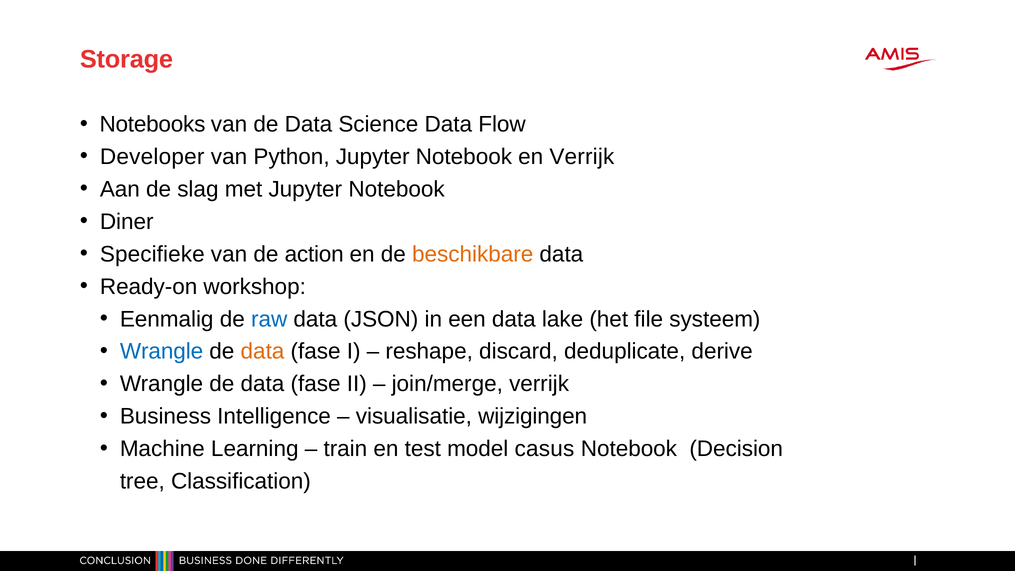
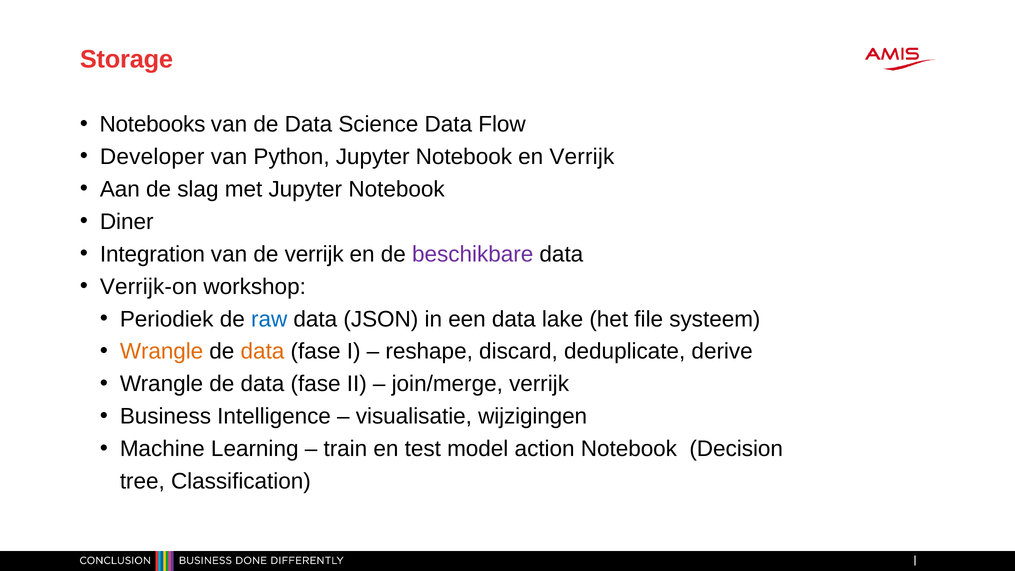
Specifieke: Specifieke -> Integration
de action: action -> verrijk
beschikbare colour: orange -> purple
Ready-on: Ready-on -> Verrijk-on
Eenmalig: Eenmalig -> Periodiek
Wrangle at (162, 352) colour: blue -> orange
casus: casus -> action
